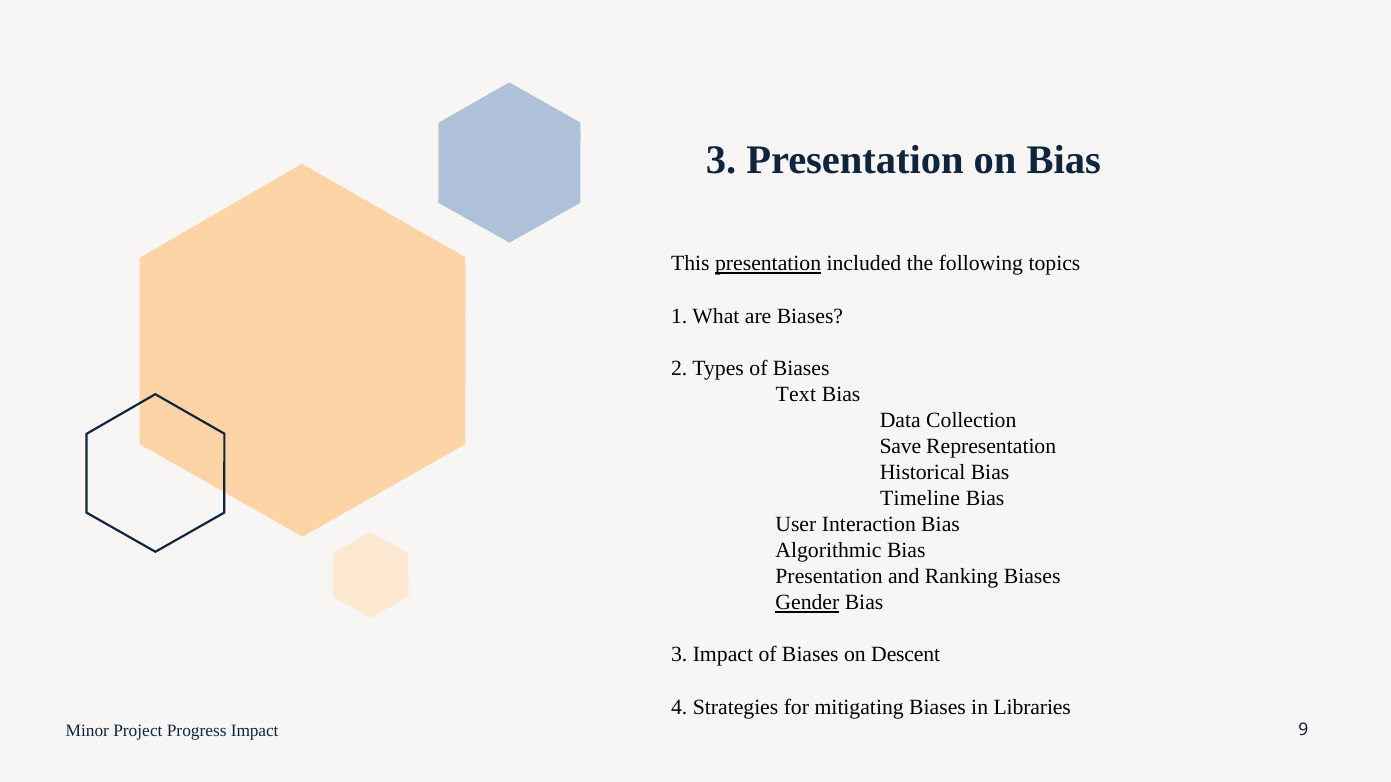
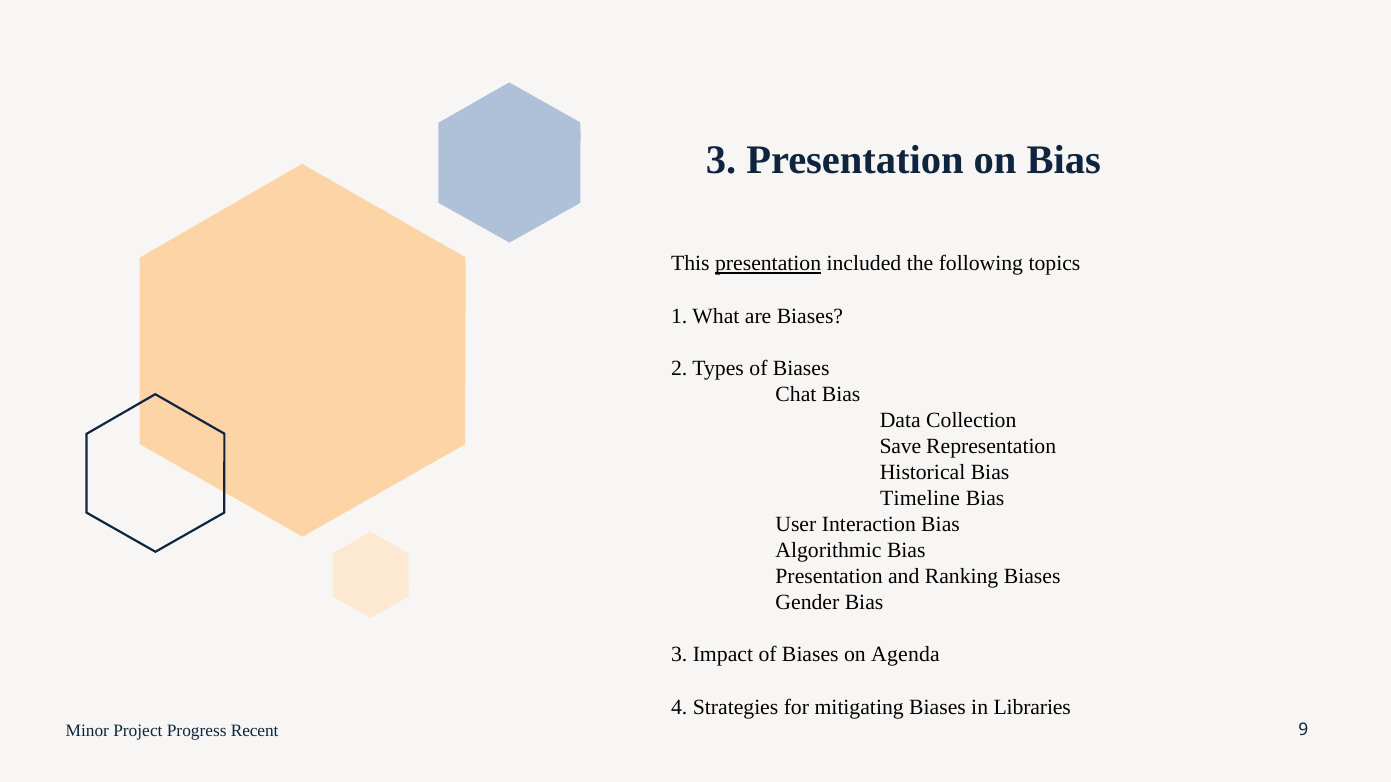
Text: Text -> Chat
Gender underline: present -> none
Descent: Descent -> Agenda
Progress Impact: Impact -> Recent
